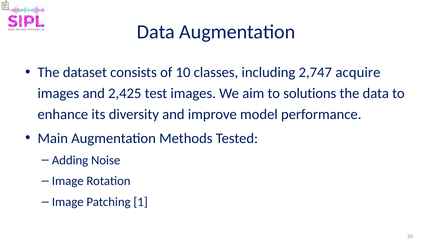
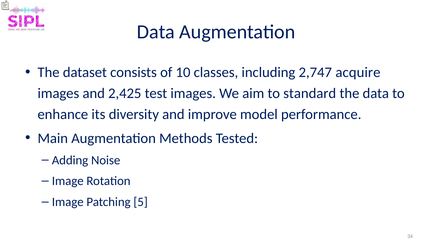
solutions: solutions -> standard
1: 1 -> 5
